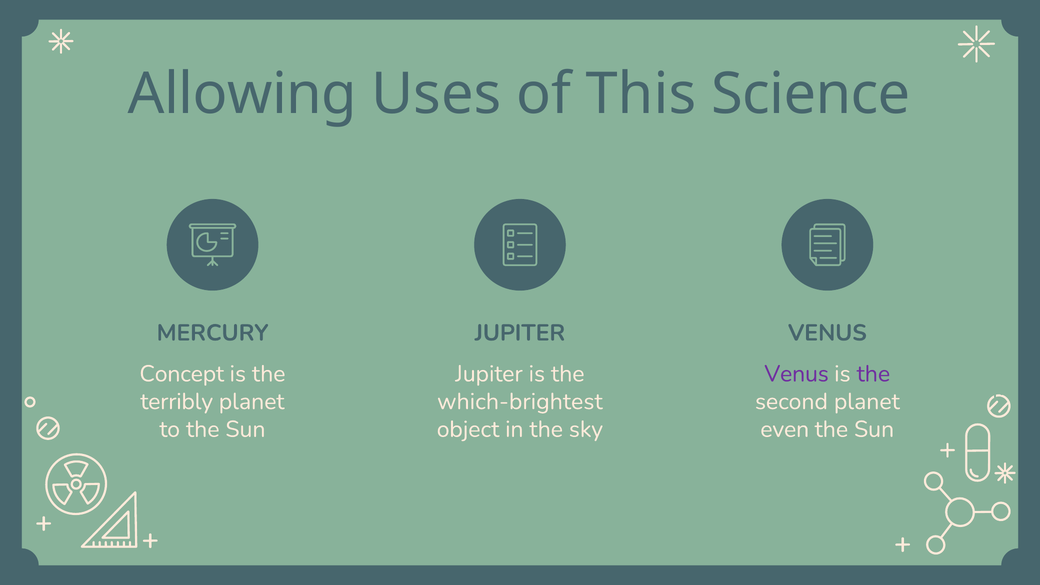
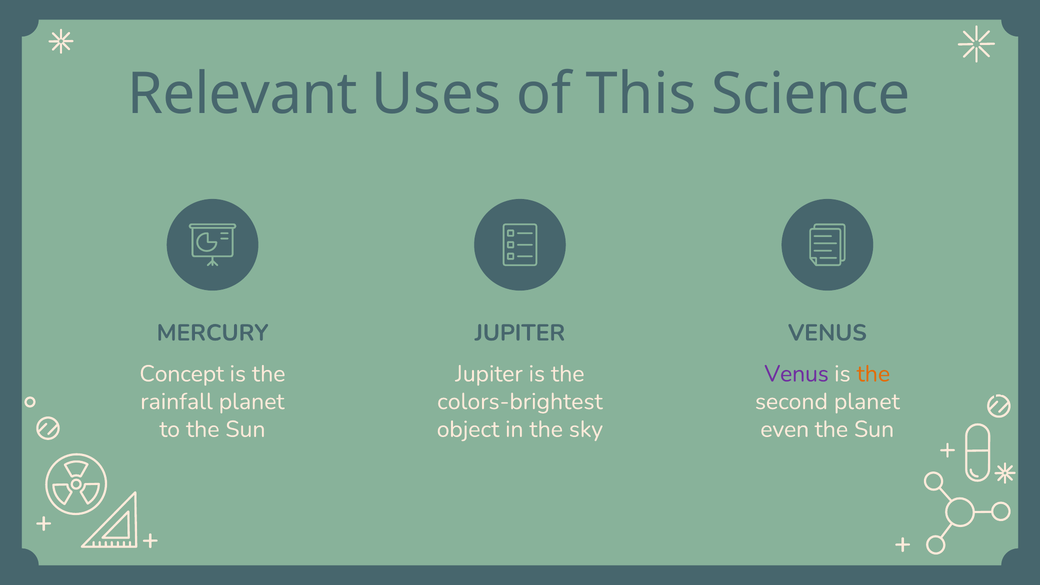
Allowing: Allowing -> Relevant
the at (873, 374) colour: purple -> orange
terribly: terribly -> rainfall
which-brightest: which-brightest -> colors-brightest
